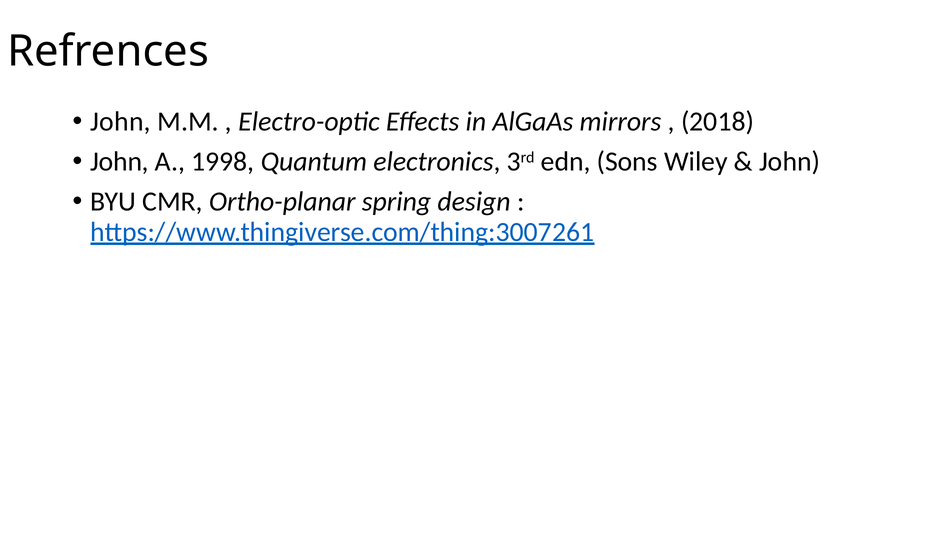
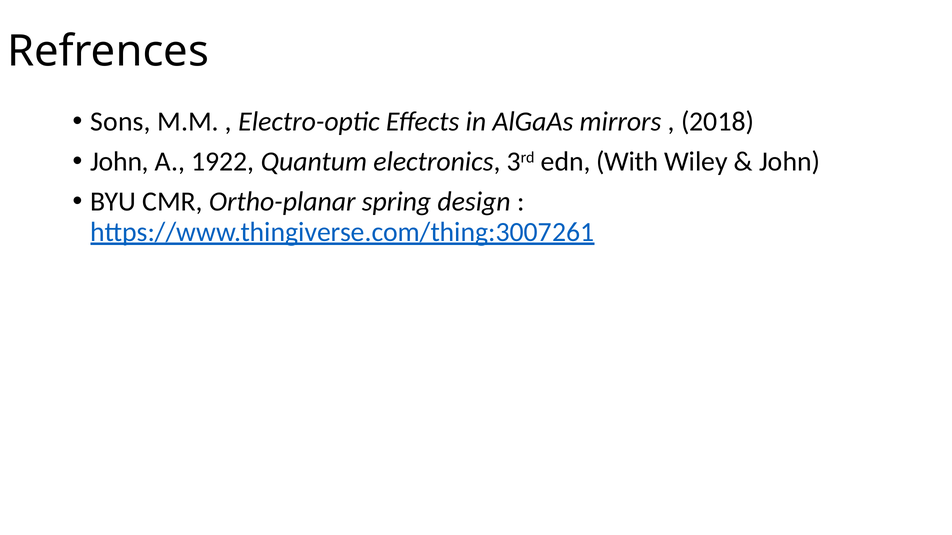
John at (121, 122): John -> Sons
1998: 1998 -> 1922
Sons: Sons -> With
